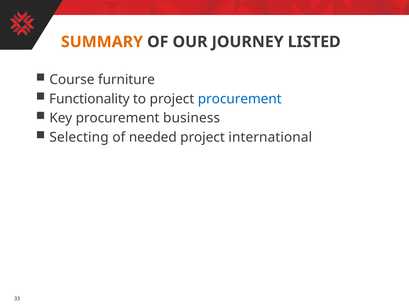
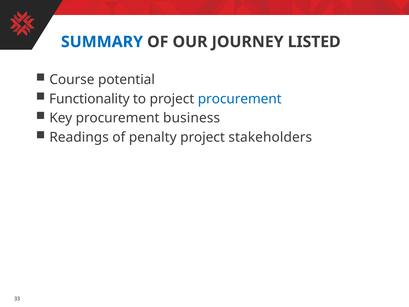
SUMMARY colour: orange -> blue
furniture: furniture -> potential
Selecting: Selecting -> Readings
needed: needed -> penalty
international: international -> stakeholders
